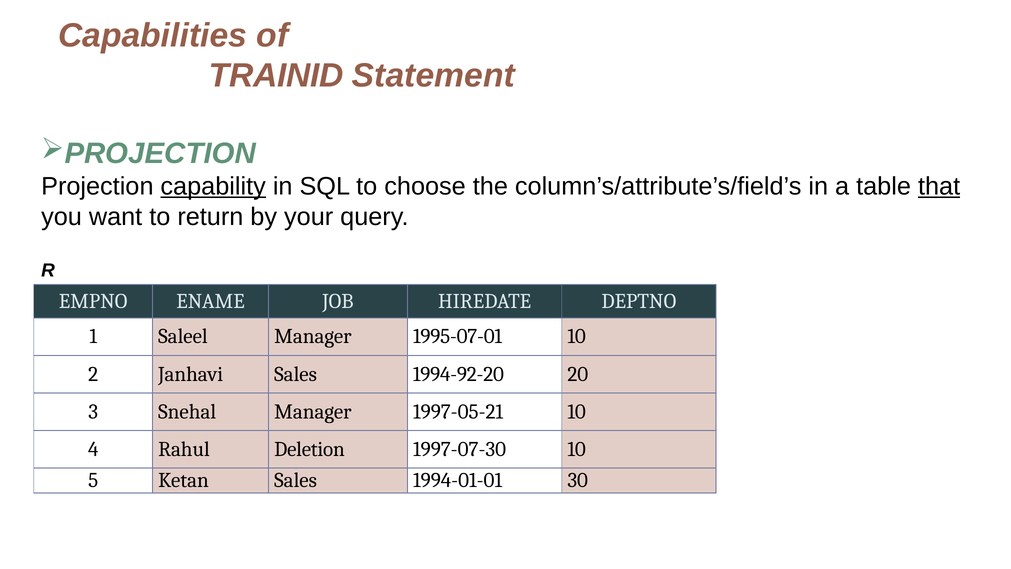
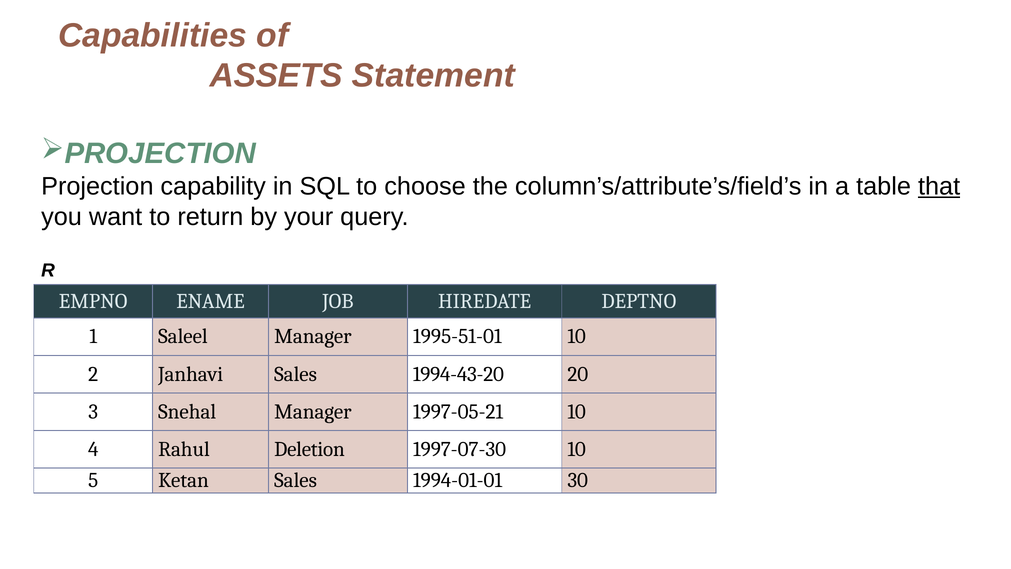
TRAINID: TRAINID -> ASSETS
capability underline: present -> none
1995-07-01: 1995-07-01 -> 1995-51-01
1994-92-20: 1994-92-20 -> 1994-43-20
